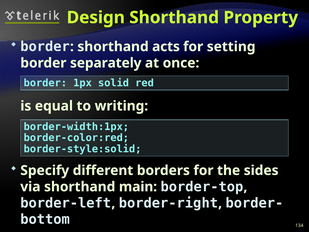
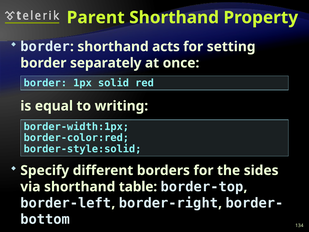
Design: Design -> Parent
main: main -> table
